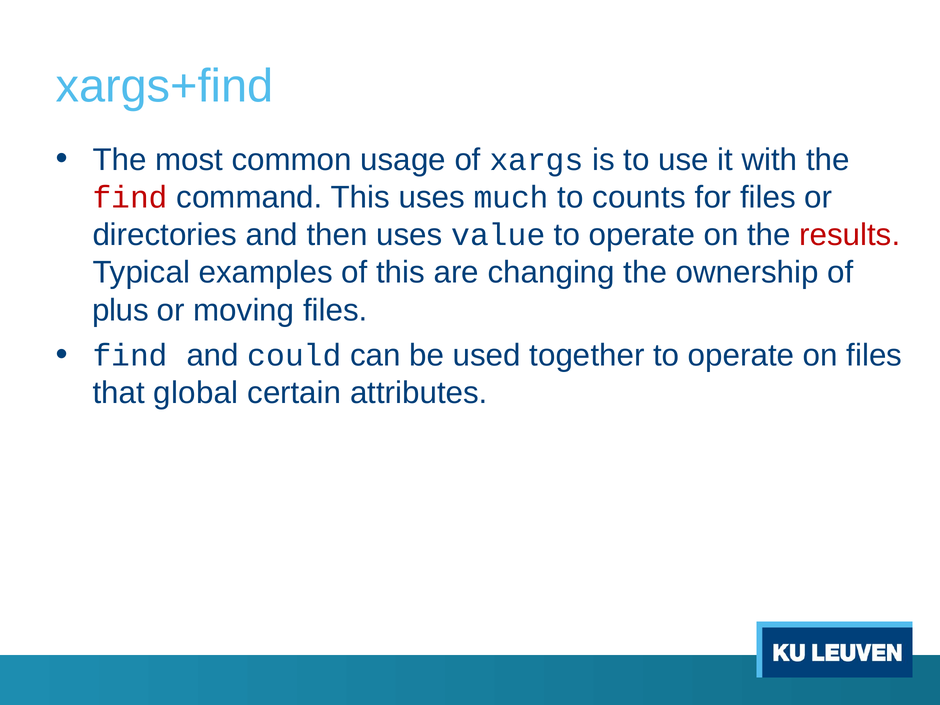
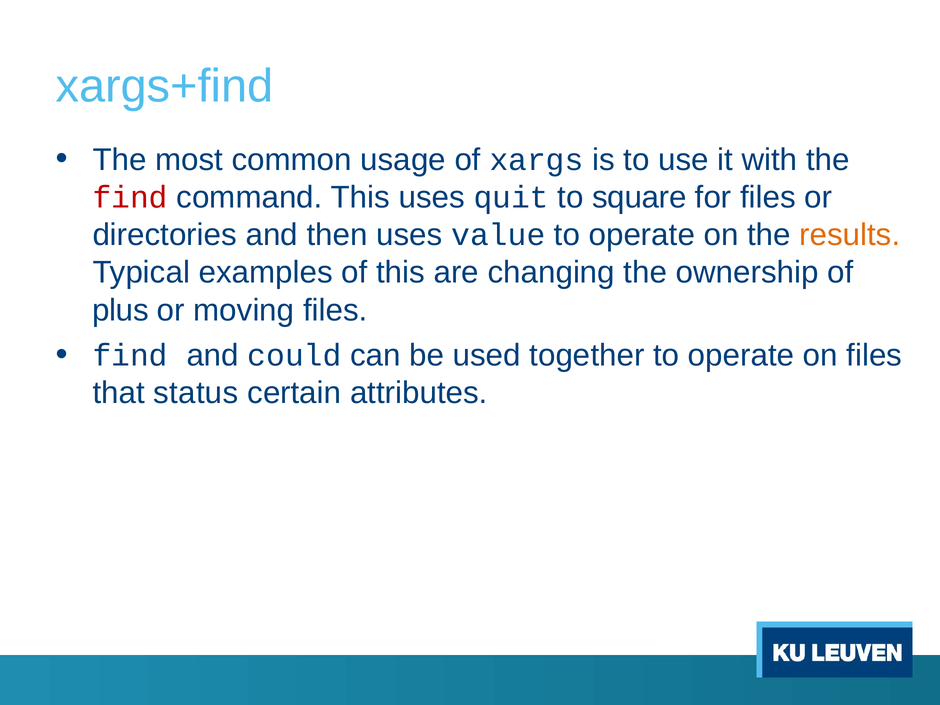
much: much -> quit
counts: counts -> square
results colour: red -> orange
global: global -> status
